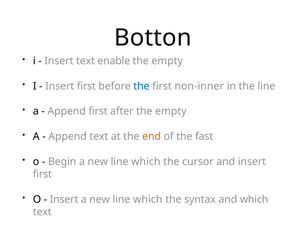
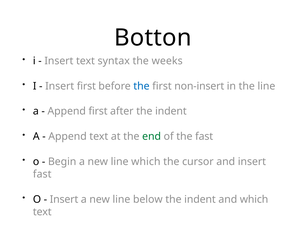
enable: enable -> syntax
empty at (167, 61): empty -> weeks
non-inner: non-inner -> non-insert
after the empty: empty -> indent
end colour: orange -> green
first at (42, 174): first -> fast
which at (148, 199): which -> below
syntax at (200, 199): syntax -> indent
